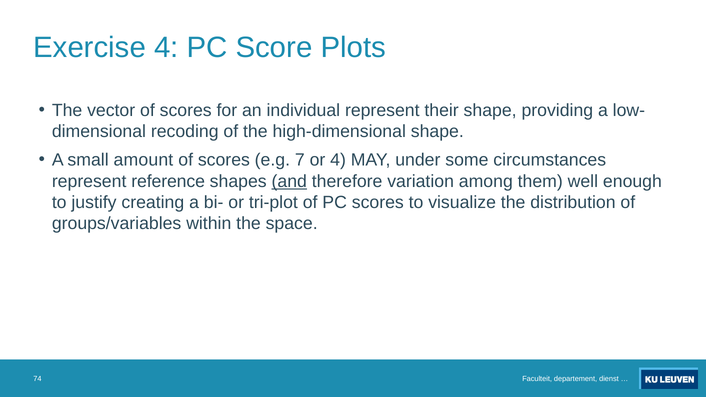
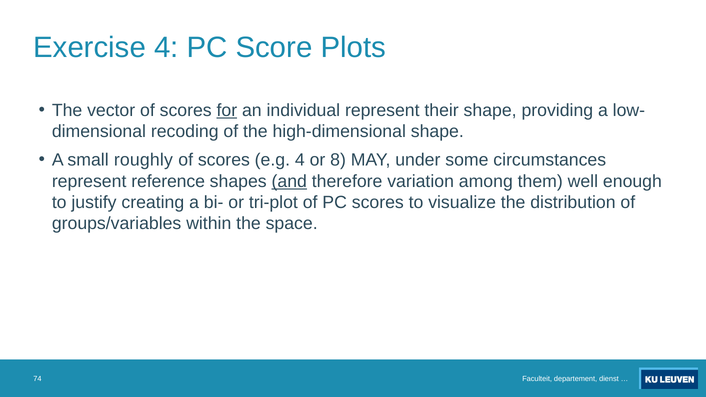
for underline: none -> present
amount: amount -> roughly
e.g 7: 7 -> 4
or 4: 4 -> 8
